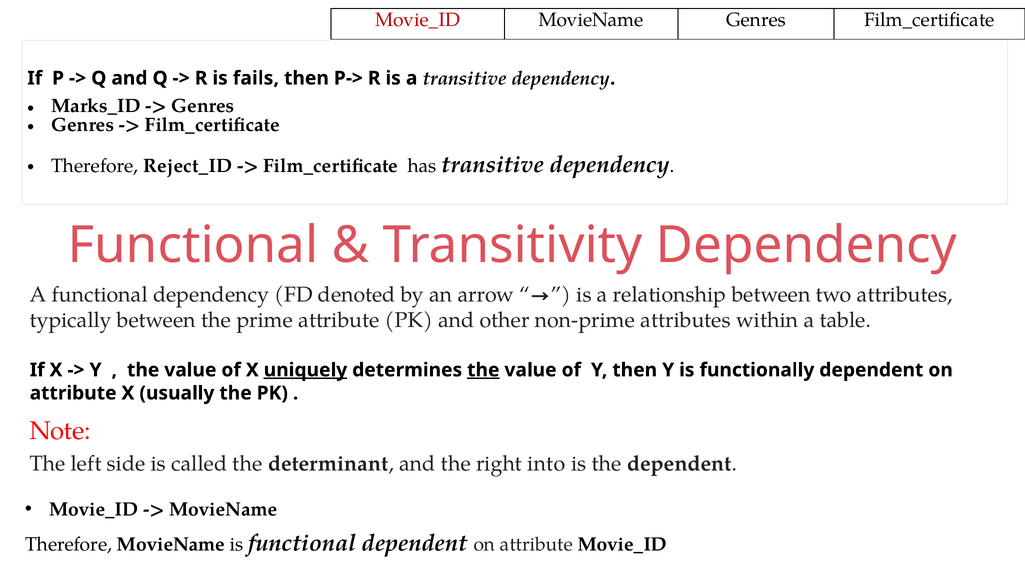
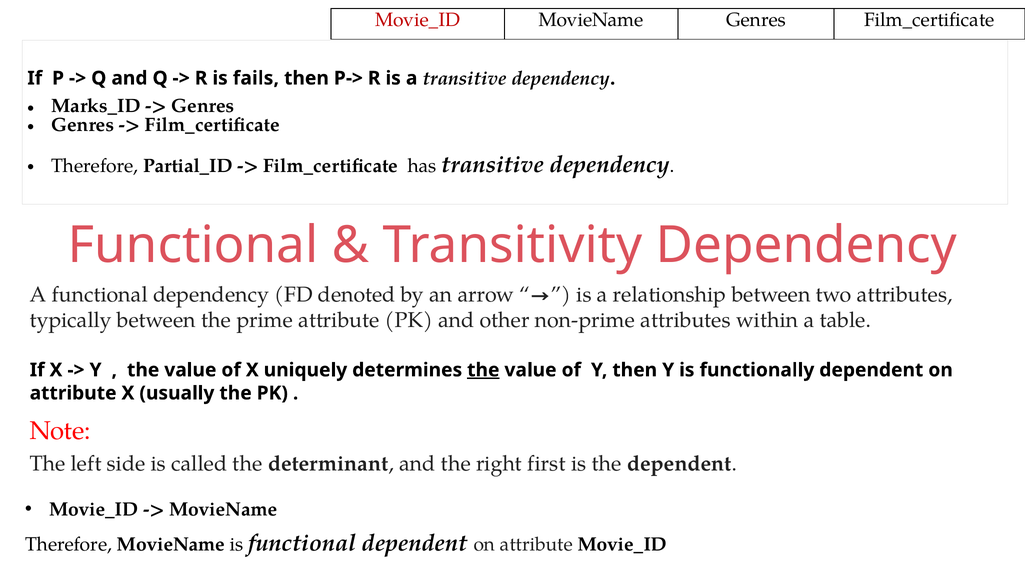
Reject_ID: Reject_ID -> Partial_ID
uniquely underline: present -> none
into: into -> first
